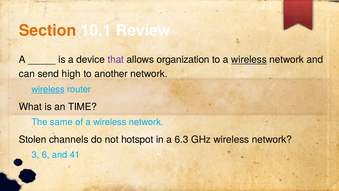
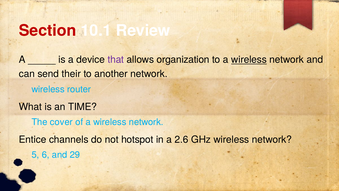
Section colour: orange -> red
high: high -> their
wireless at (48, 89) underline: present -> none
same: same -> cover
Stolen: Stolen -> Entice
6.3: 6.3 -> 2.6
3: 3 -> 5
41: 41 -> 29
